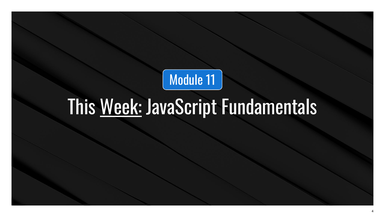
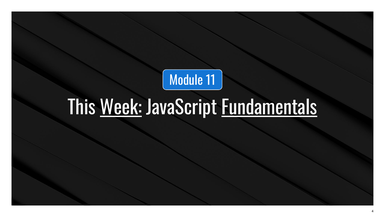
Fundamentals underline: none -> present
